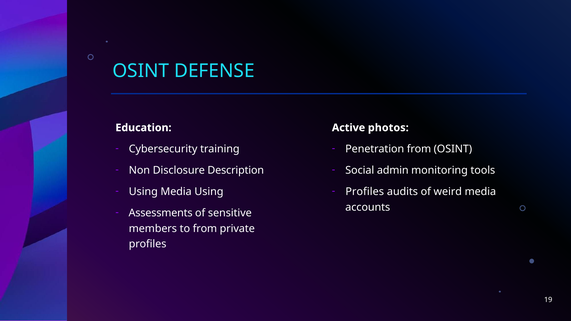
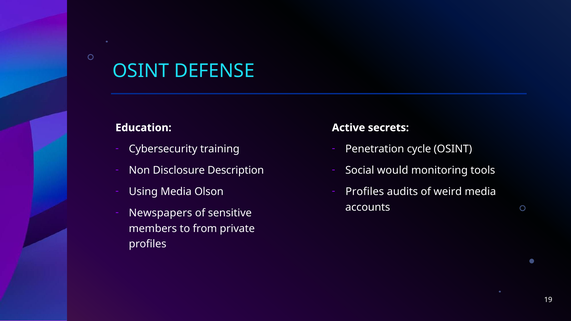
photos: photos -> secrets
Penetration from: from -> cycle
admin: admin -> would
Media Using: Using -> Olson
Assessments: Assessments -> Newspapers
